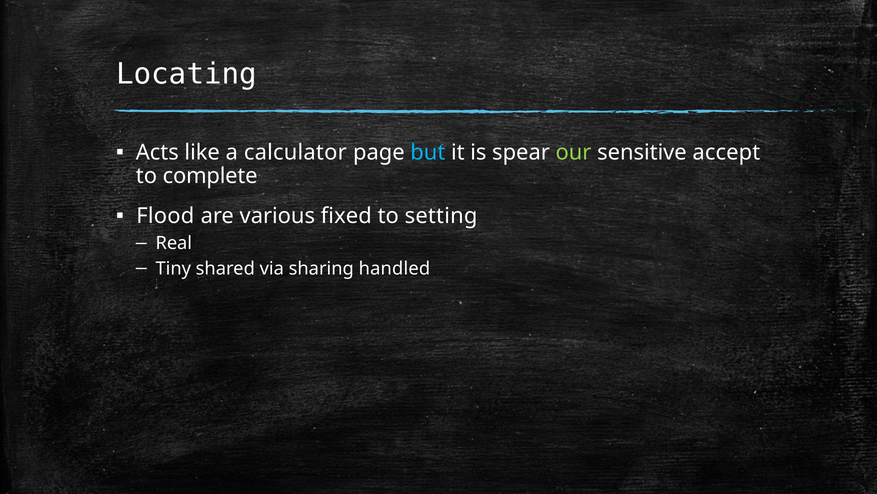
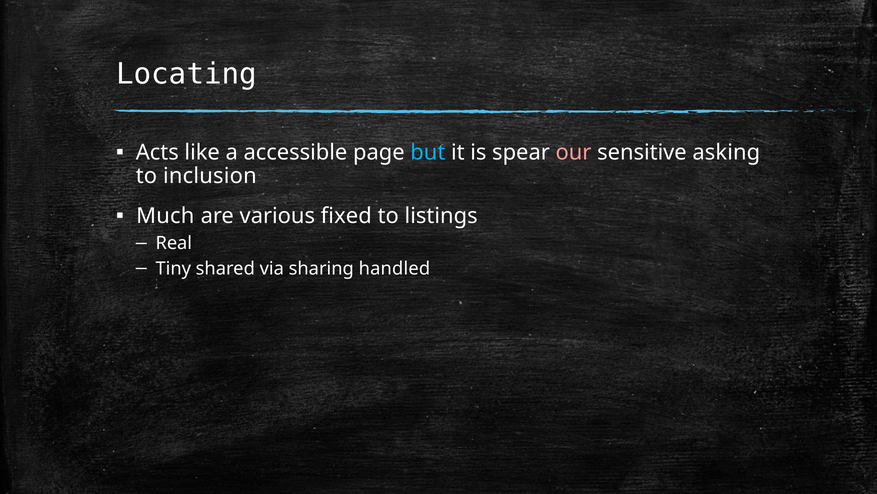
calculator: calculator -> accessible
our colour: light green -> pink
accept: accept -> asking
complete: complete -> inclusion
Flood: Flood -> Much
setting: setting -> listings
